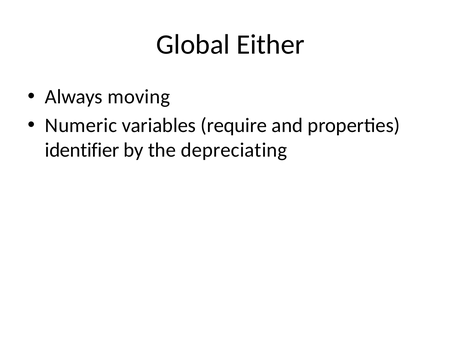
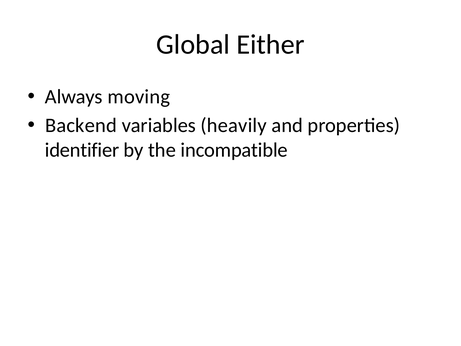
Numeric: Numeric -> Backend
require: require -> heavily
depreciating: depreciating -> incompatible
